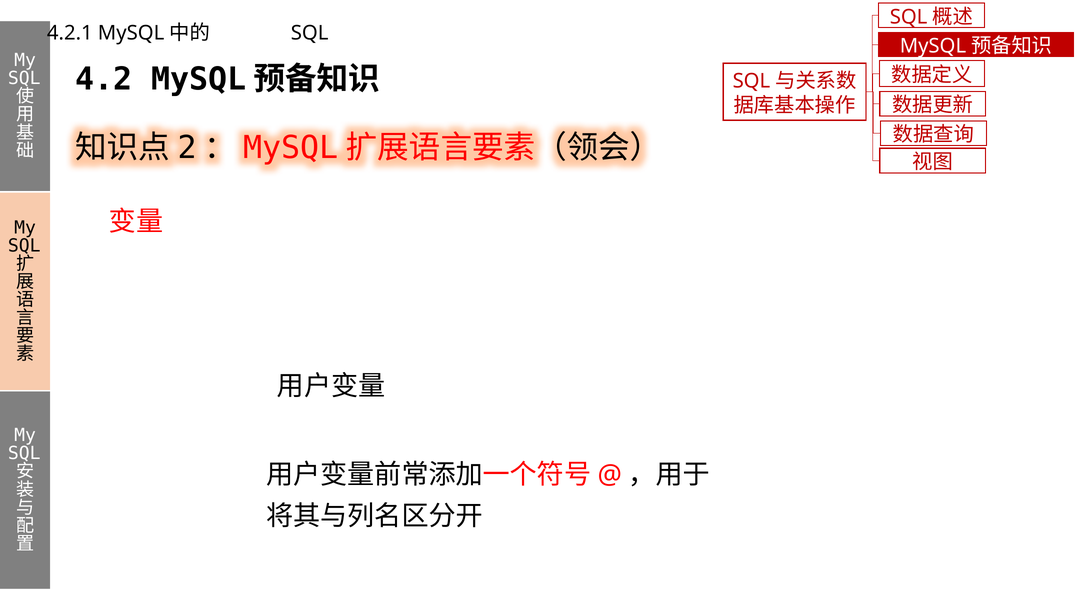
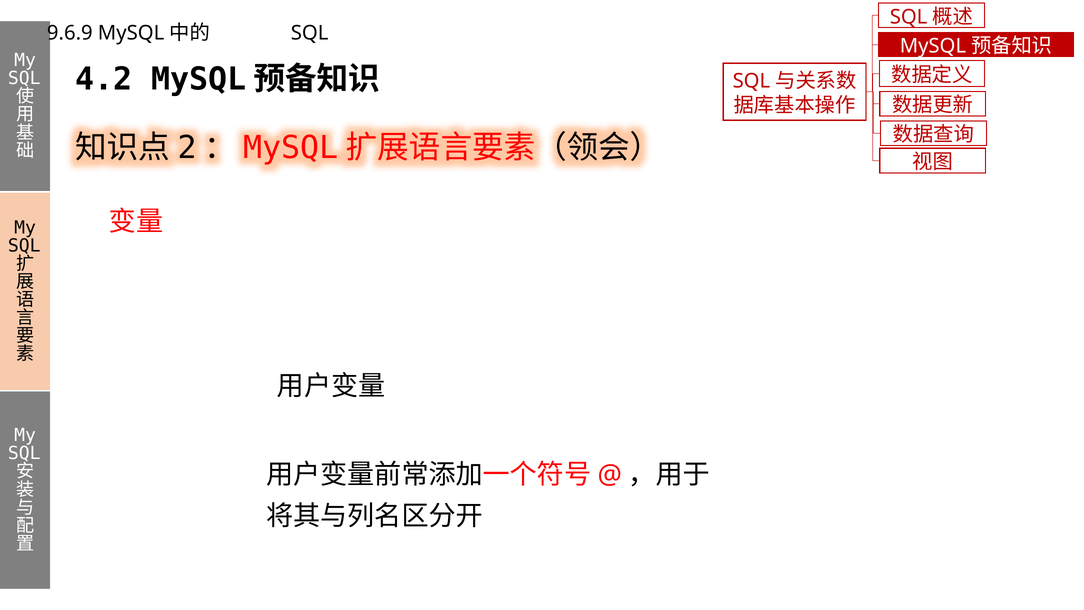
4.2.1: 4.2.1 -> 9.6.9
